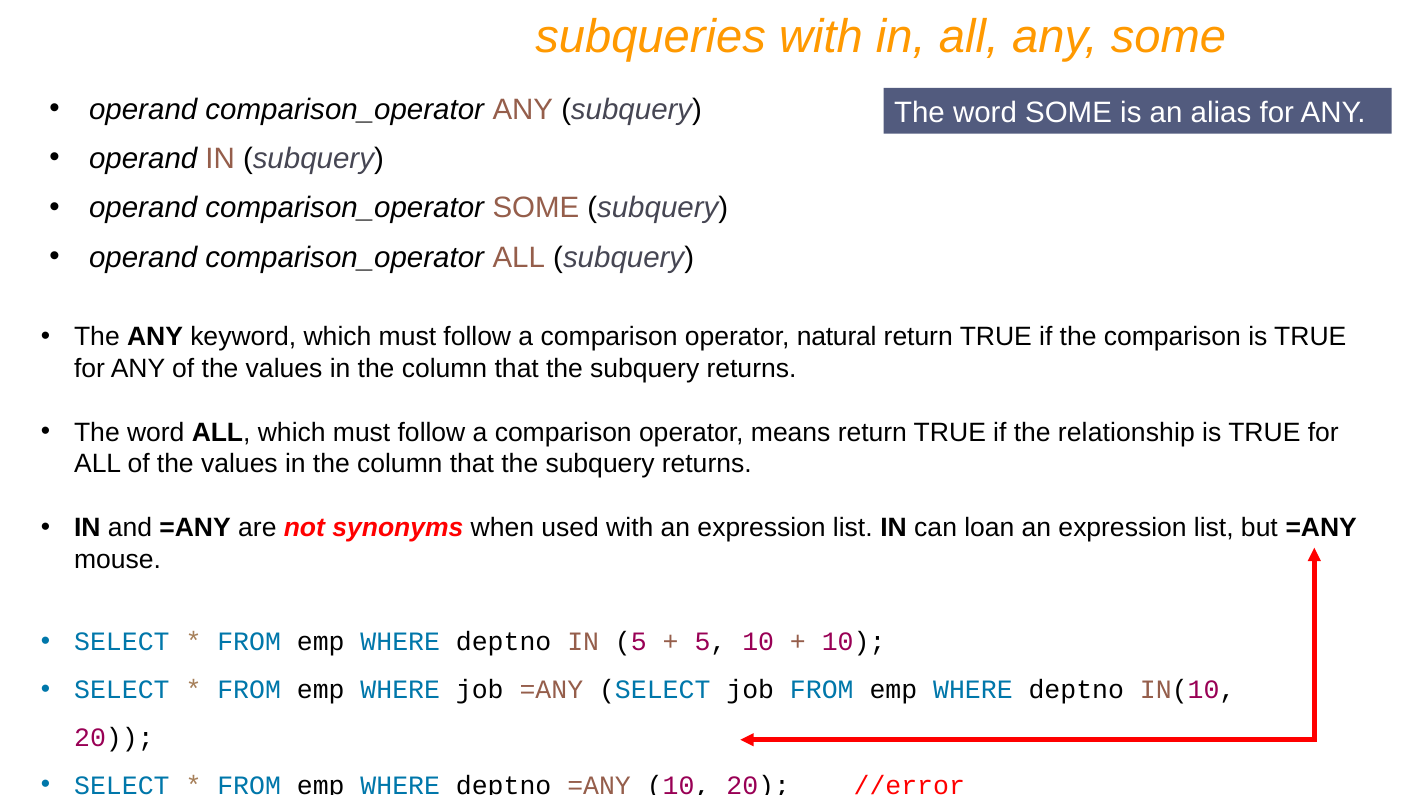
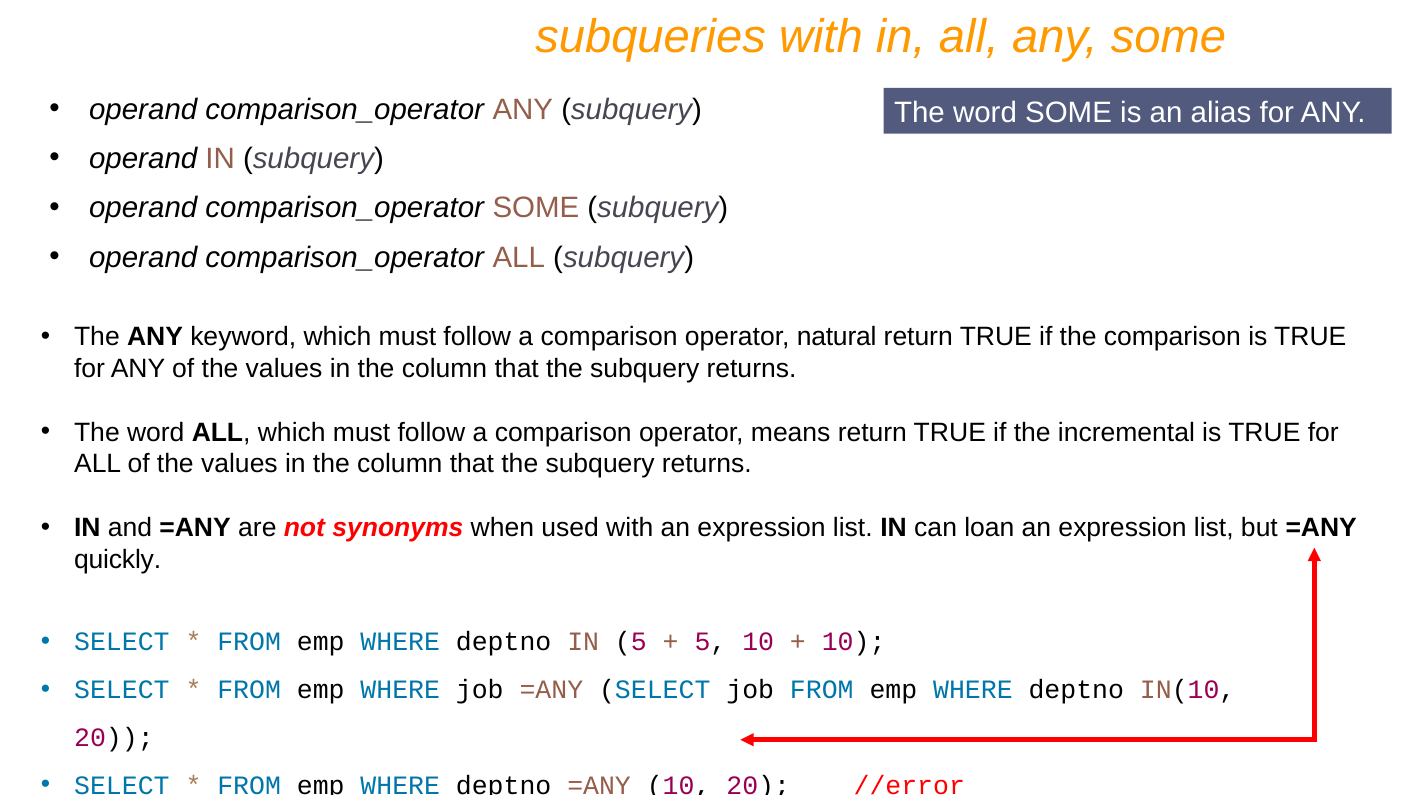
relationship: relationship -> incremental
mouse: mouse -> quickly
